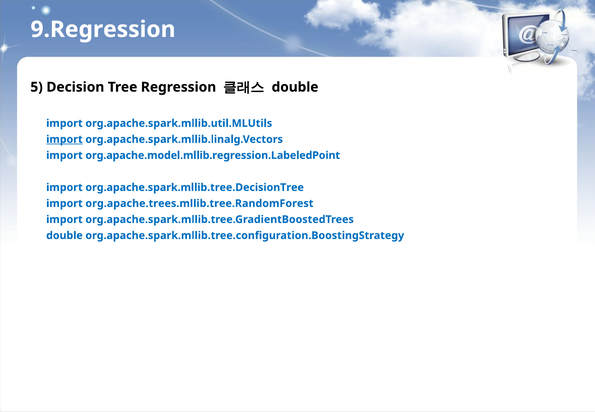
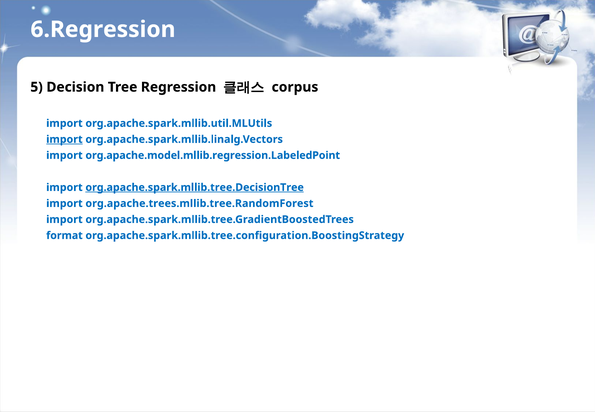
9.Regression: 9.Regression -> 6.Regression
double at (295, 87): double -> corpus
org.apache.spark.mllib.tree.DecisionTree underline: none -> present
double at (64, 235): double -> format
